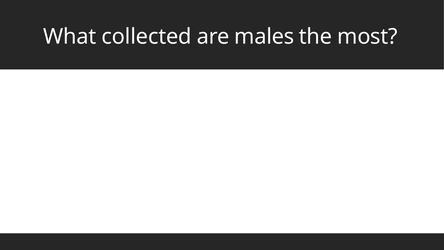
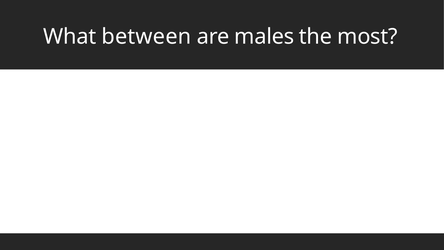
collected: collected -> between
